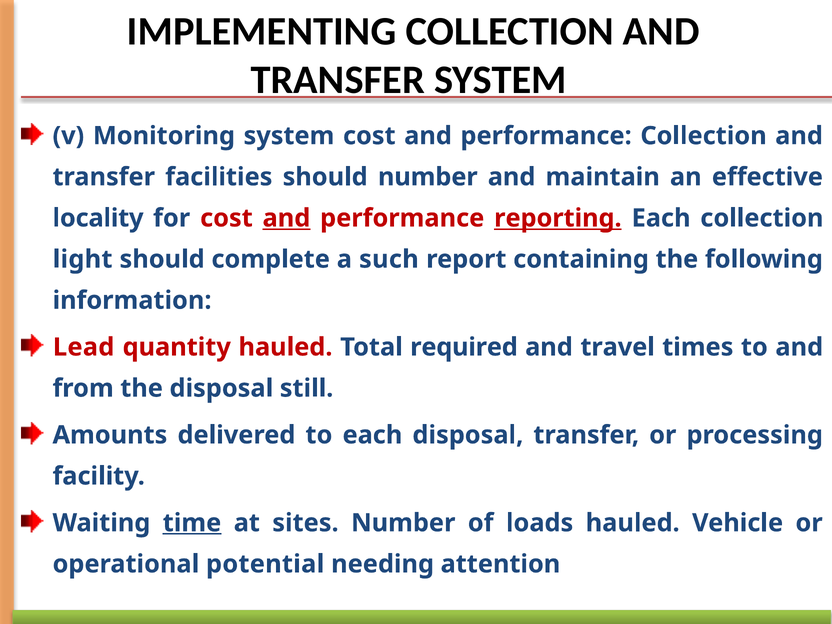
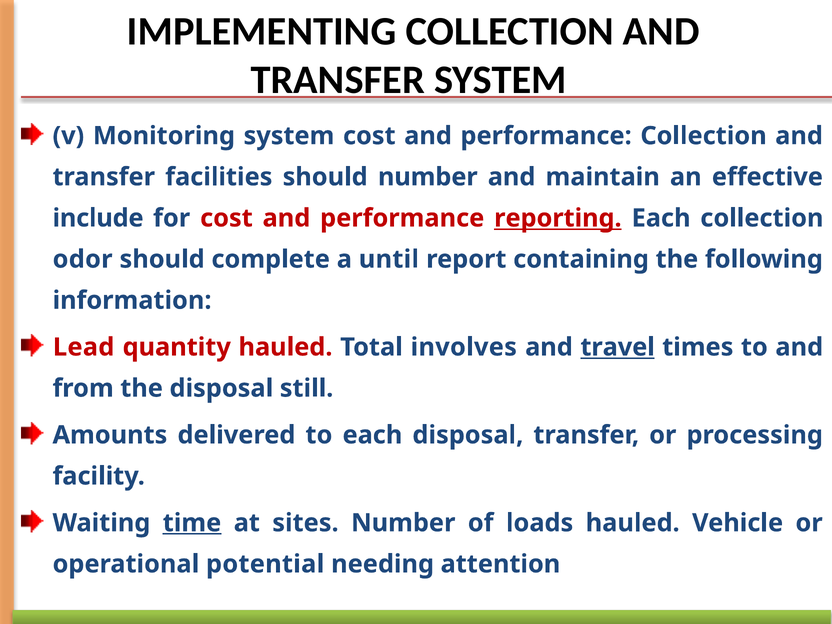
locality: locality -> include
and at (286, 218) underline: present -> none
light: light -> odor
such: such -> until
required: required -> involves
travel underline: none -> present
